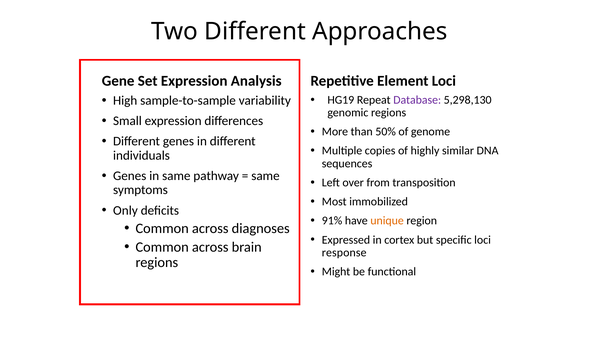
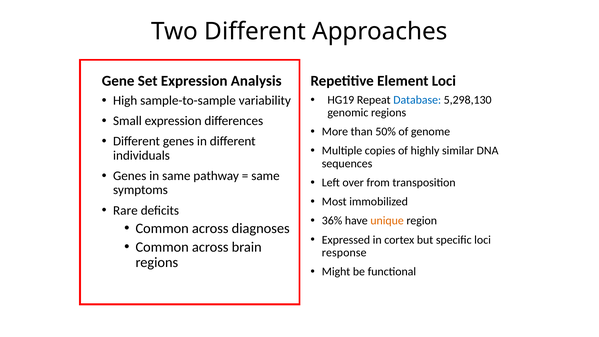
Database colour: purple -> blue
Only: Only -> Rare
91%: 91% -> 36%
